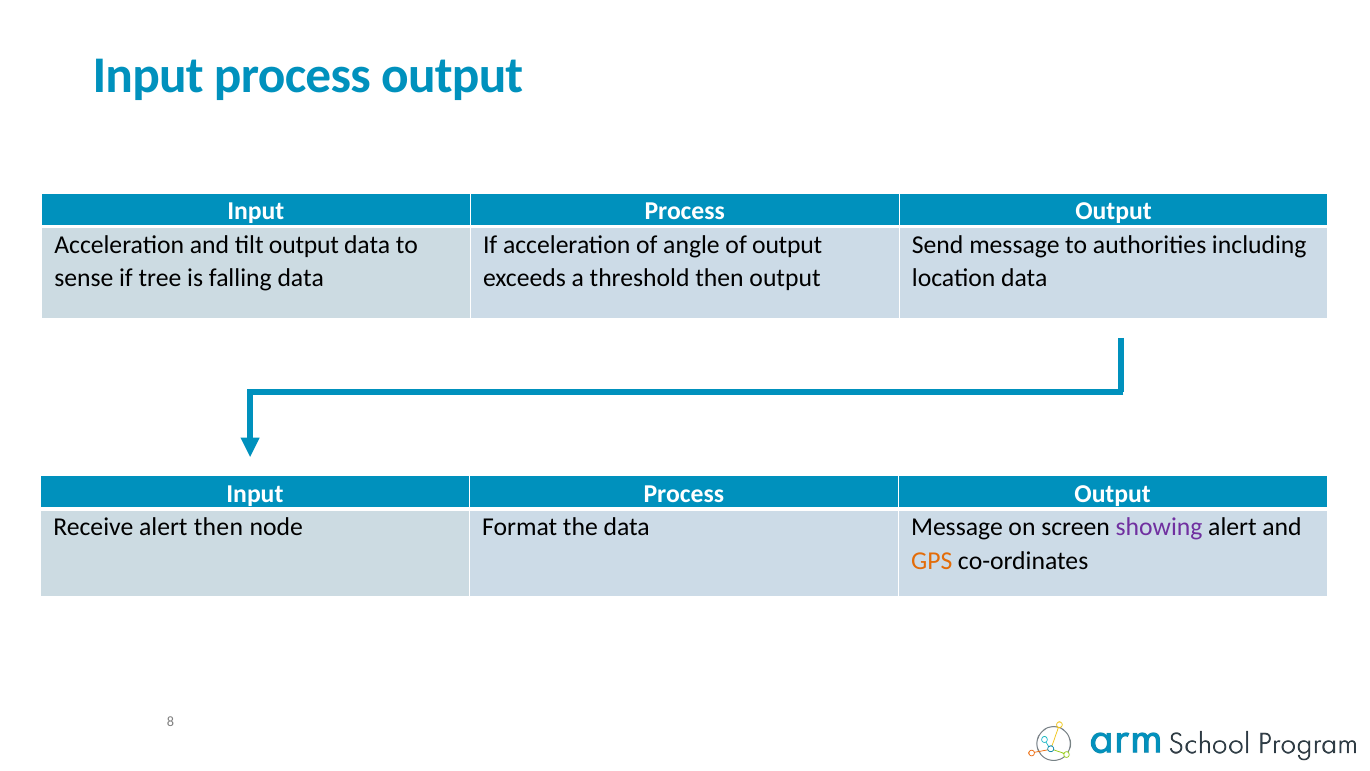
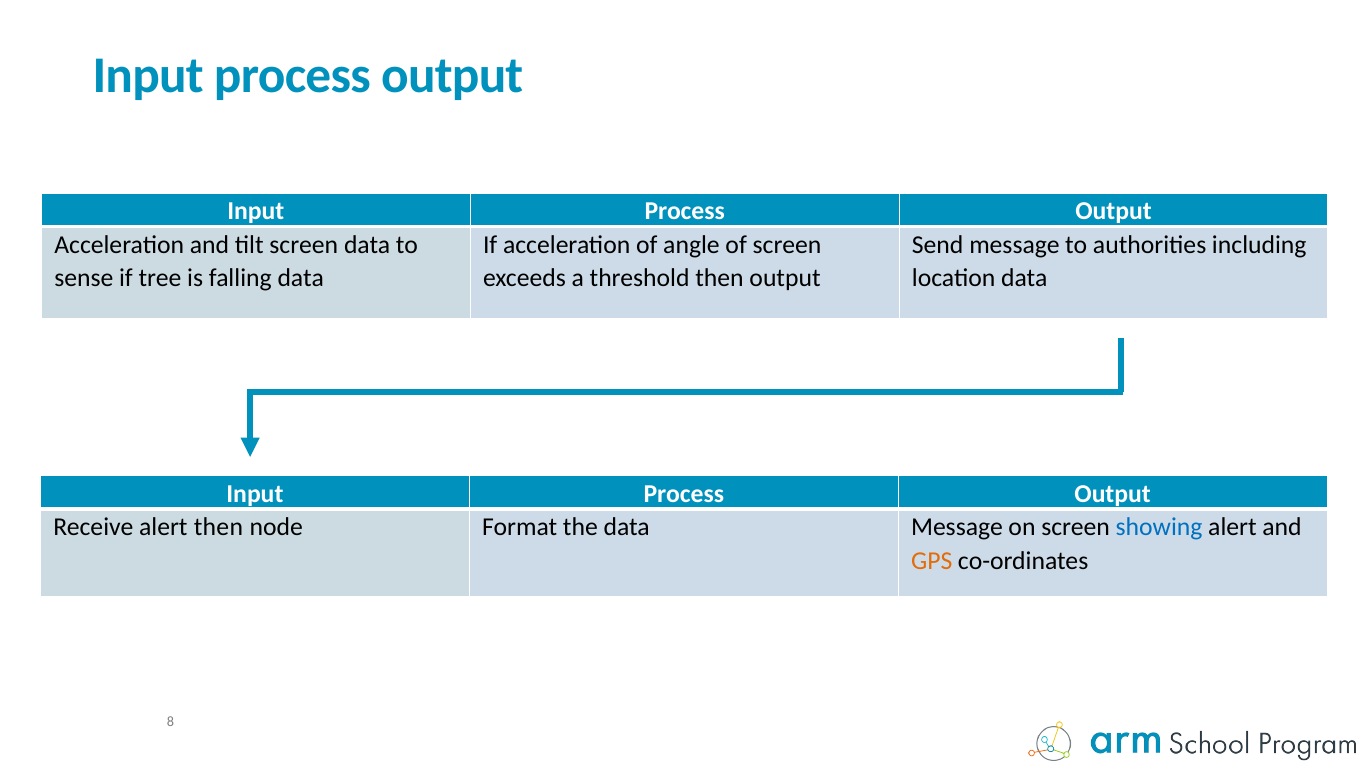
tilt output: output -> screen
of output: output -> screen
showing colour: purple -> blue
